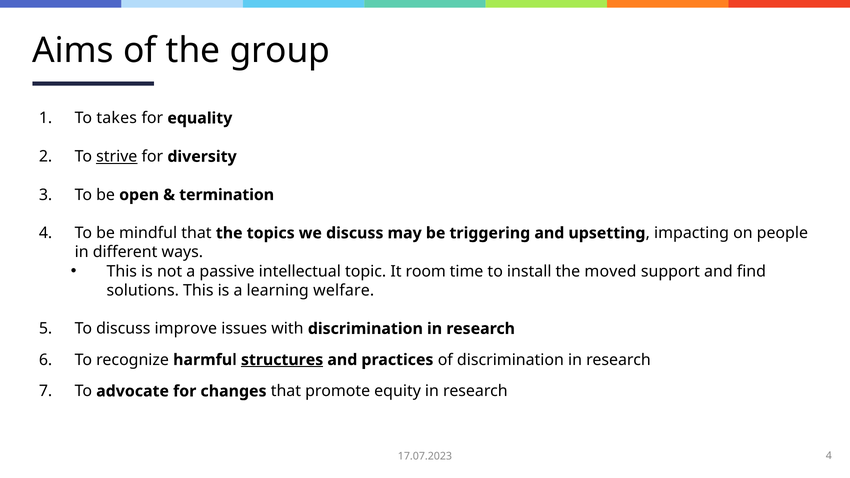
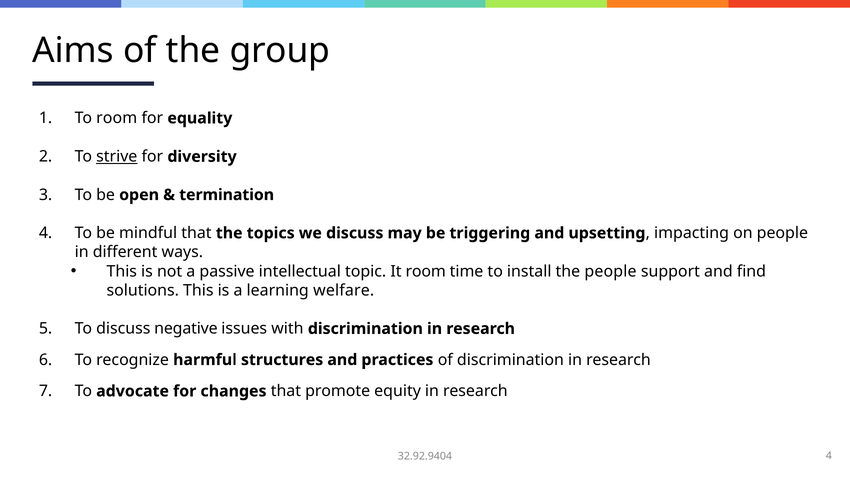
To takes: takes -> room
the moved: moved -> people
improve: improve -> negative
structures underline: present -> none
17.07.2023: 17.07.2023 -> 32.92.9404
